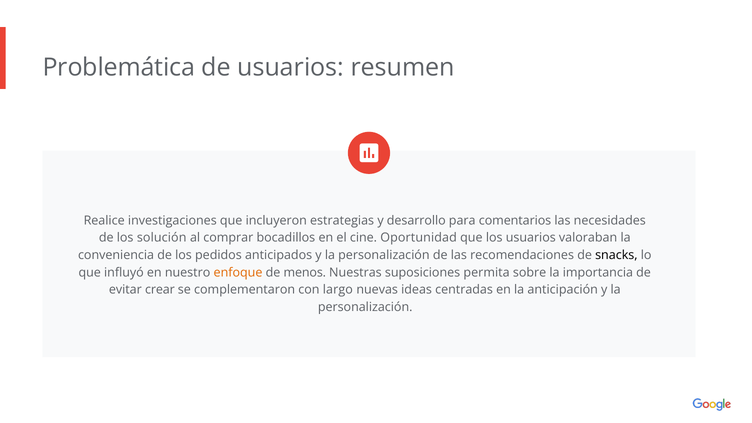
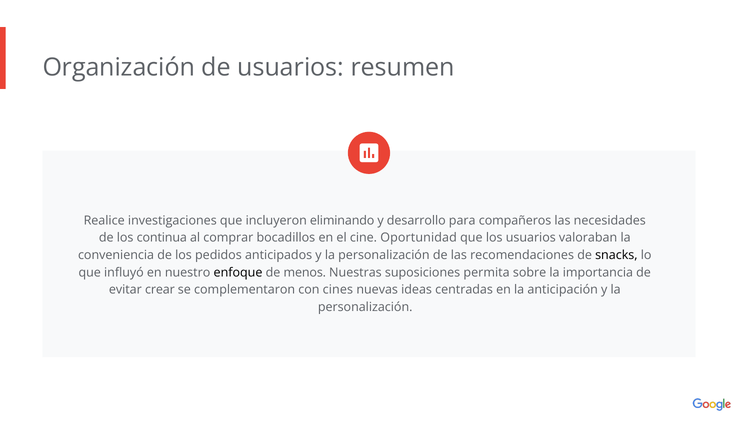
Problemática: Problemática -> Organización
estrategias: estrategias -> eliminando
comentarios: comentarios -> compañeros
solución: solución -> continua
enfoque colour: orange -> black
largo: largo -> cines
